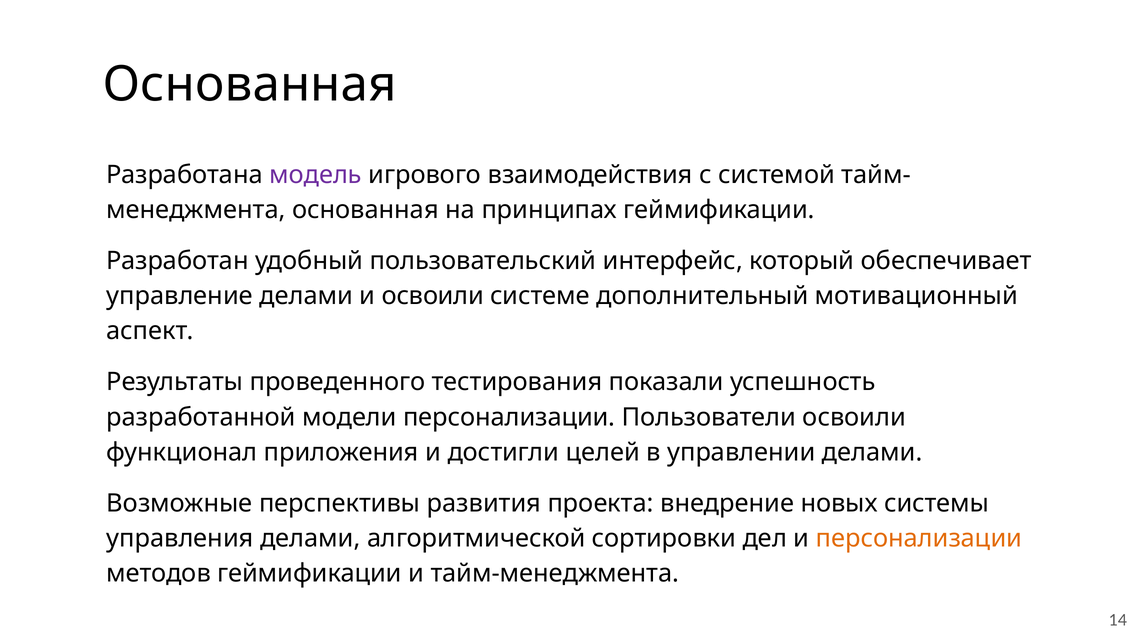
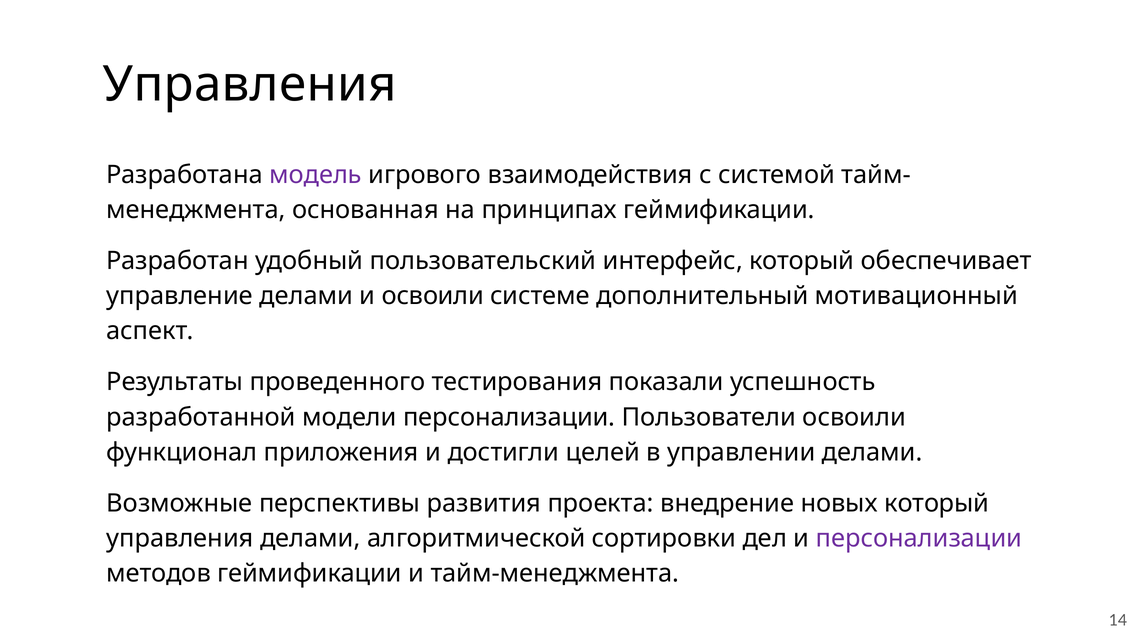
Основанная at (250, 84): Основанная -> Управления
новых системы: системы -> который
персонализации at (919, 539) colour: orange -> purple
